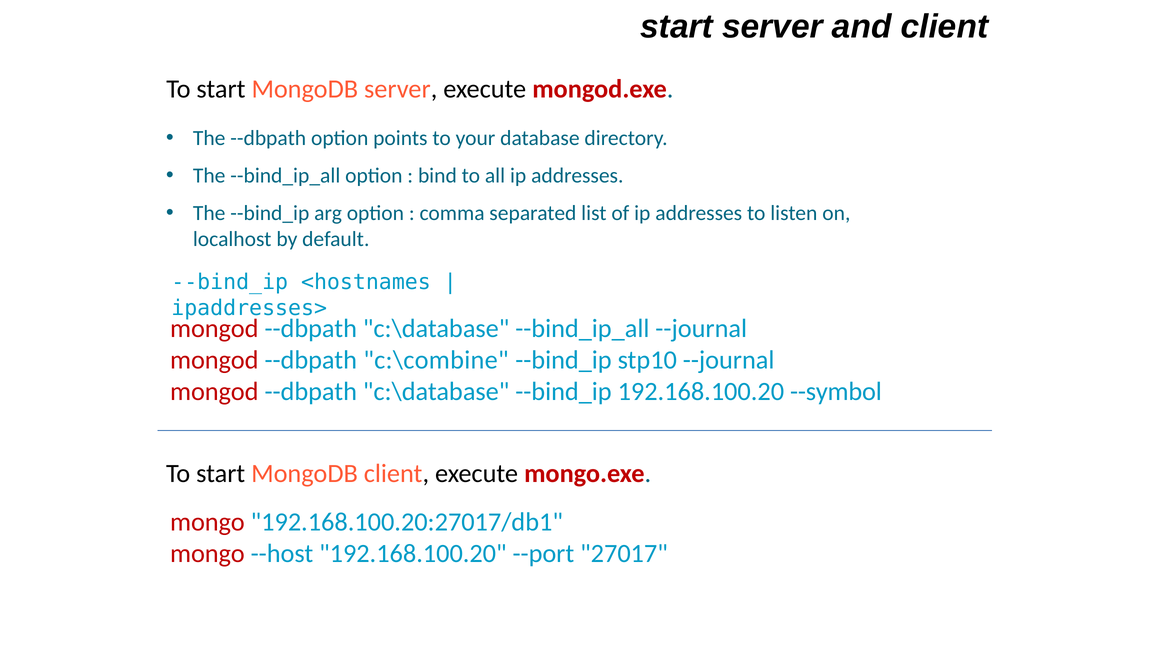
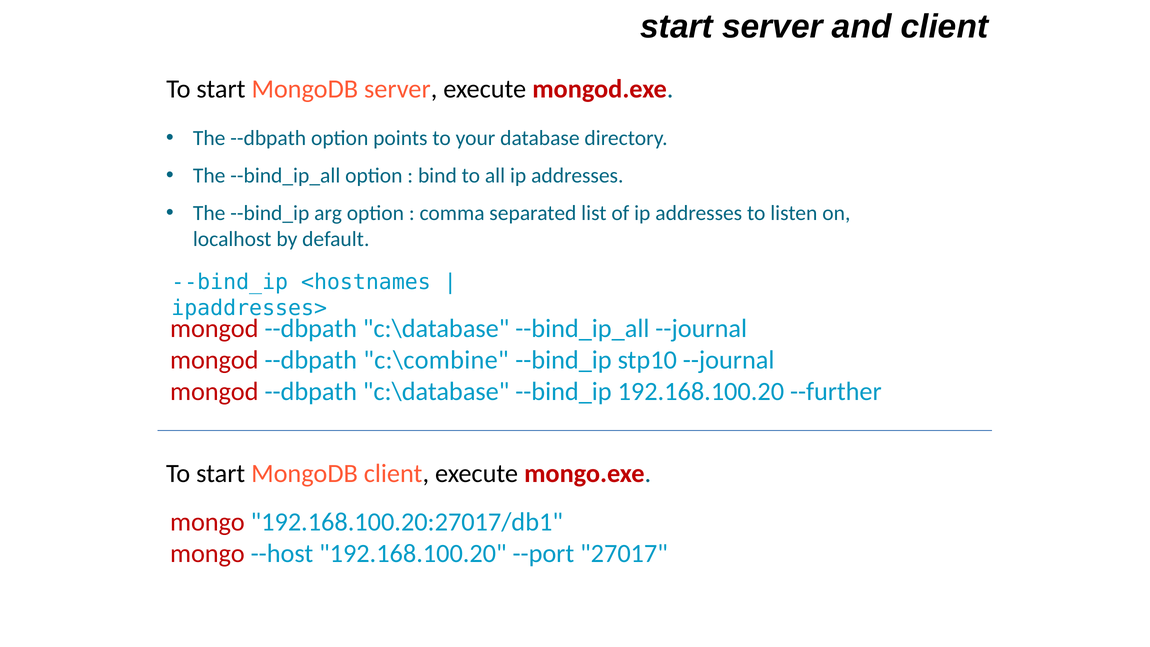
--symbol: --symbol -> --further
